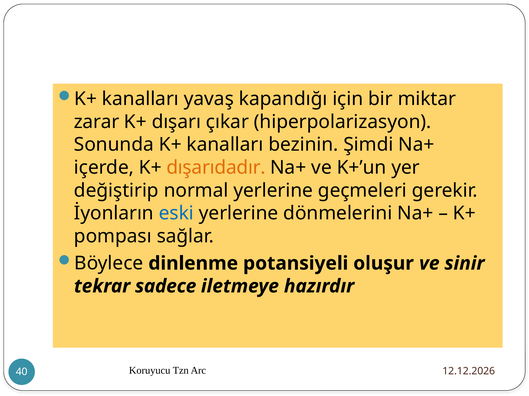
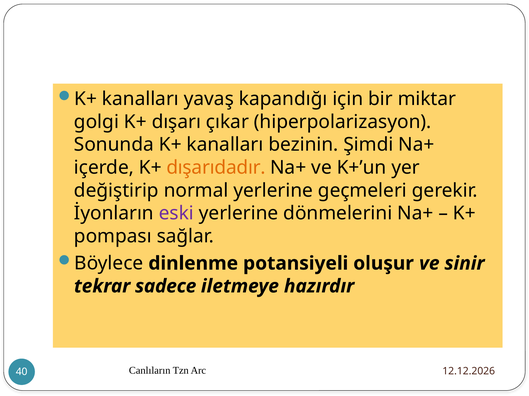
zarar: zarar -> golgi
eski colour: blue -> purple
Koruyucu: Koruyucu -> Canlıların
